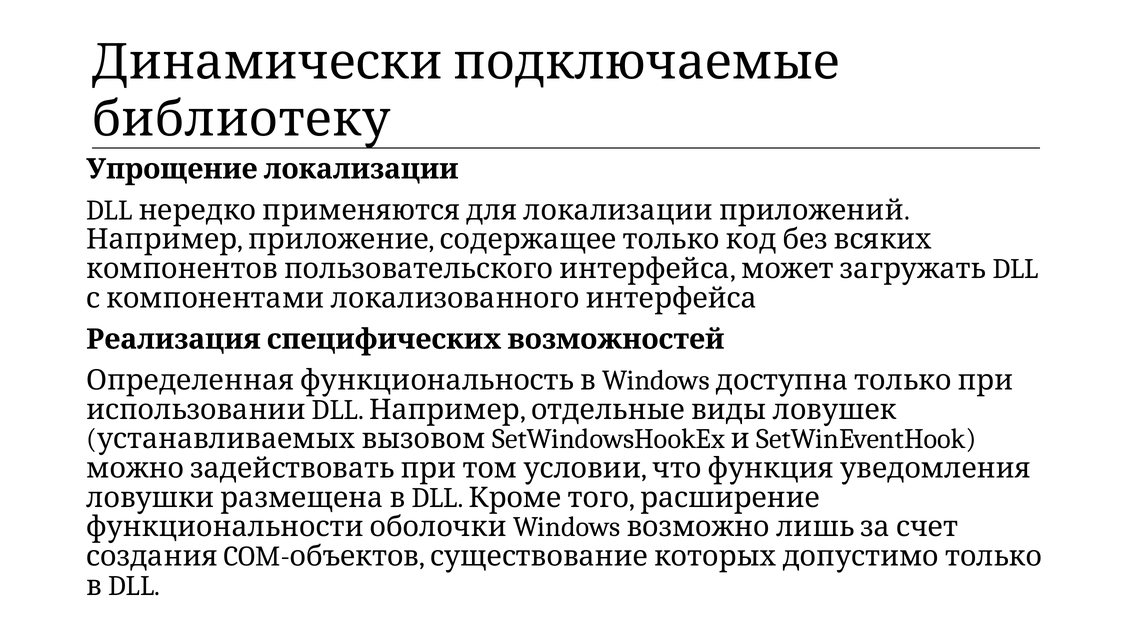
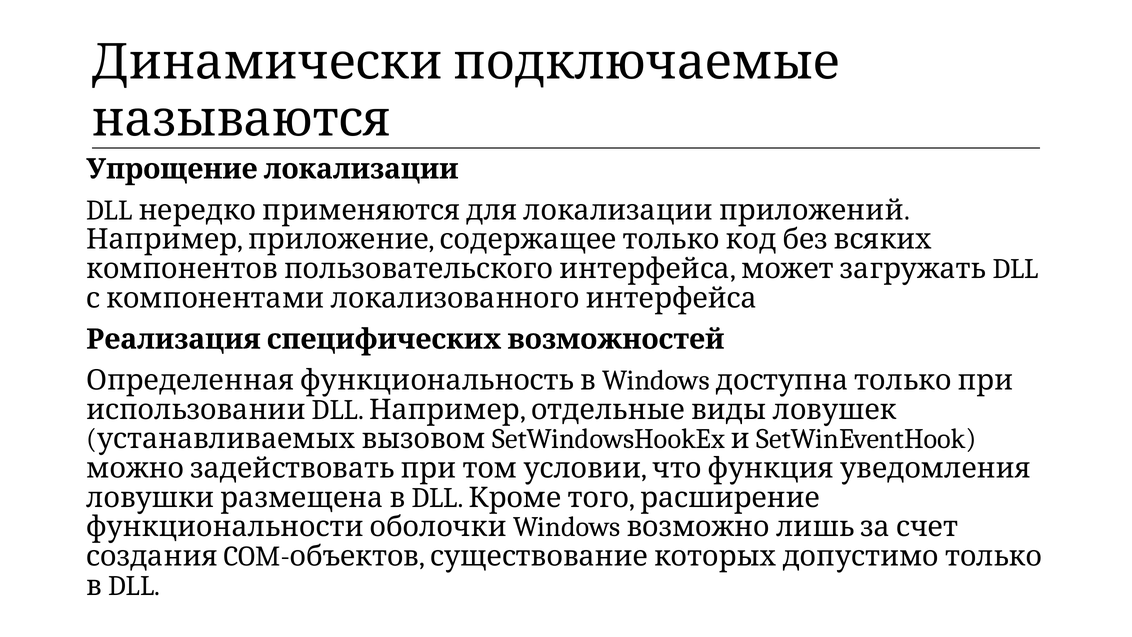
библиотеку: библиотеку -> называются
